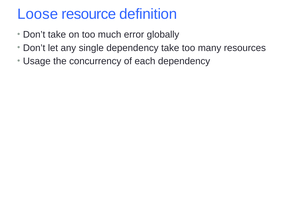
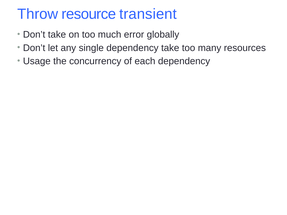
Loose: Loose -> Throw
definition: definition -> transient
